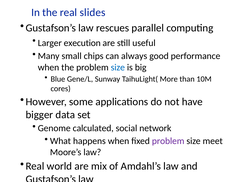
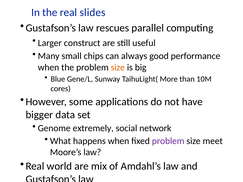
execution: execution -> construct
size at (118, 67) colour: blue -> orange
calculated: calculated -> extremely
